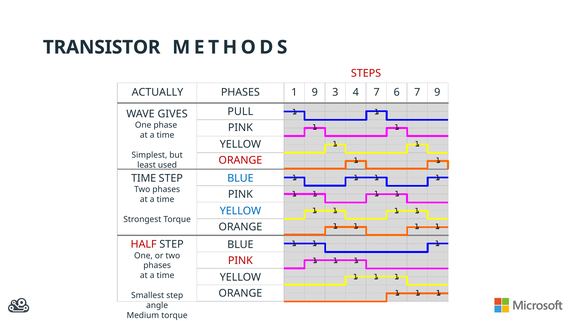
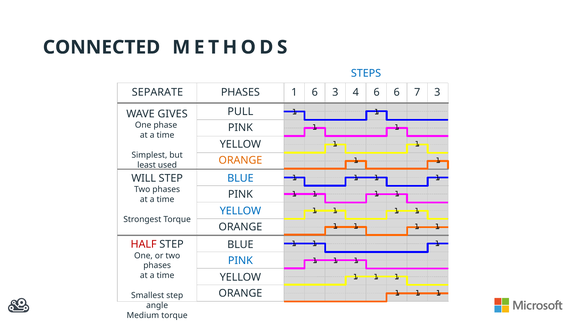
TRANSISTOR: TRANSISTOR -> CONNECTED
STEPS colour: red -> blue
ACTUALLY: ACTUALLY -> SEPARATE
1 9: 9 -> 6
4 7: 7 -> 6
7 9: 9 -> 3
ORANGE at (240, 160) colour: red -> orange
TIME at (144, 178): TIME -> WILL
PINK at (240, 261) colour: red -> blue
